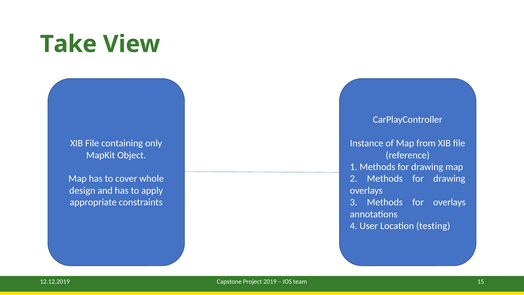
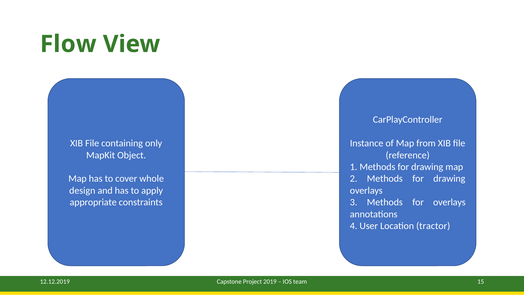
Take: Take -> Flow
testing: testing -> tractor
